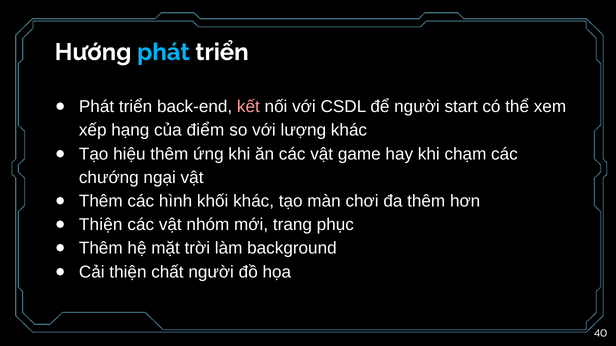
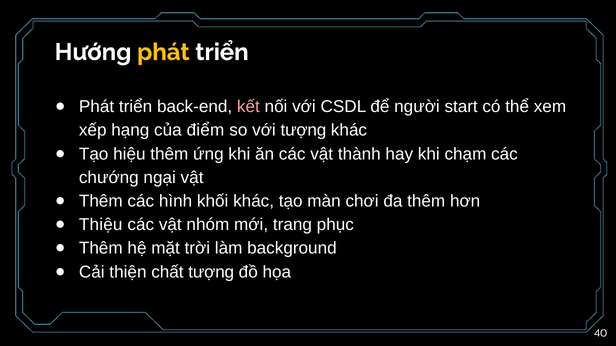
phát at (163, 52) colour: light blue -> yellow
với lượng: lượng -> tượng
game: game -> thành
Thiện at (101, 225): Thiện -> Thiệu
chất người: người -> tượng
